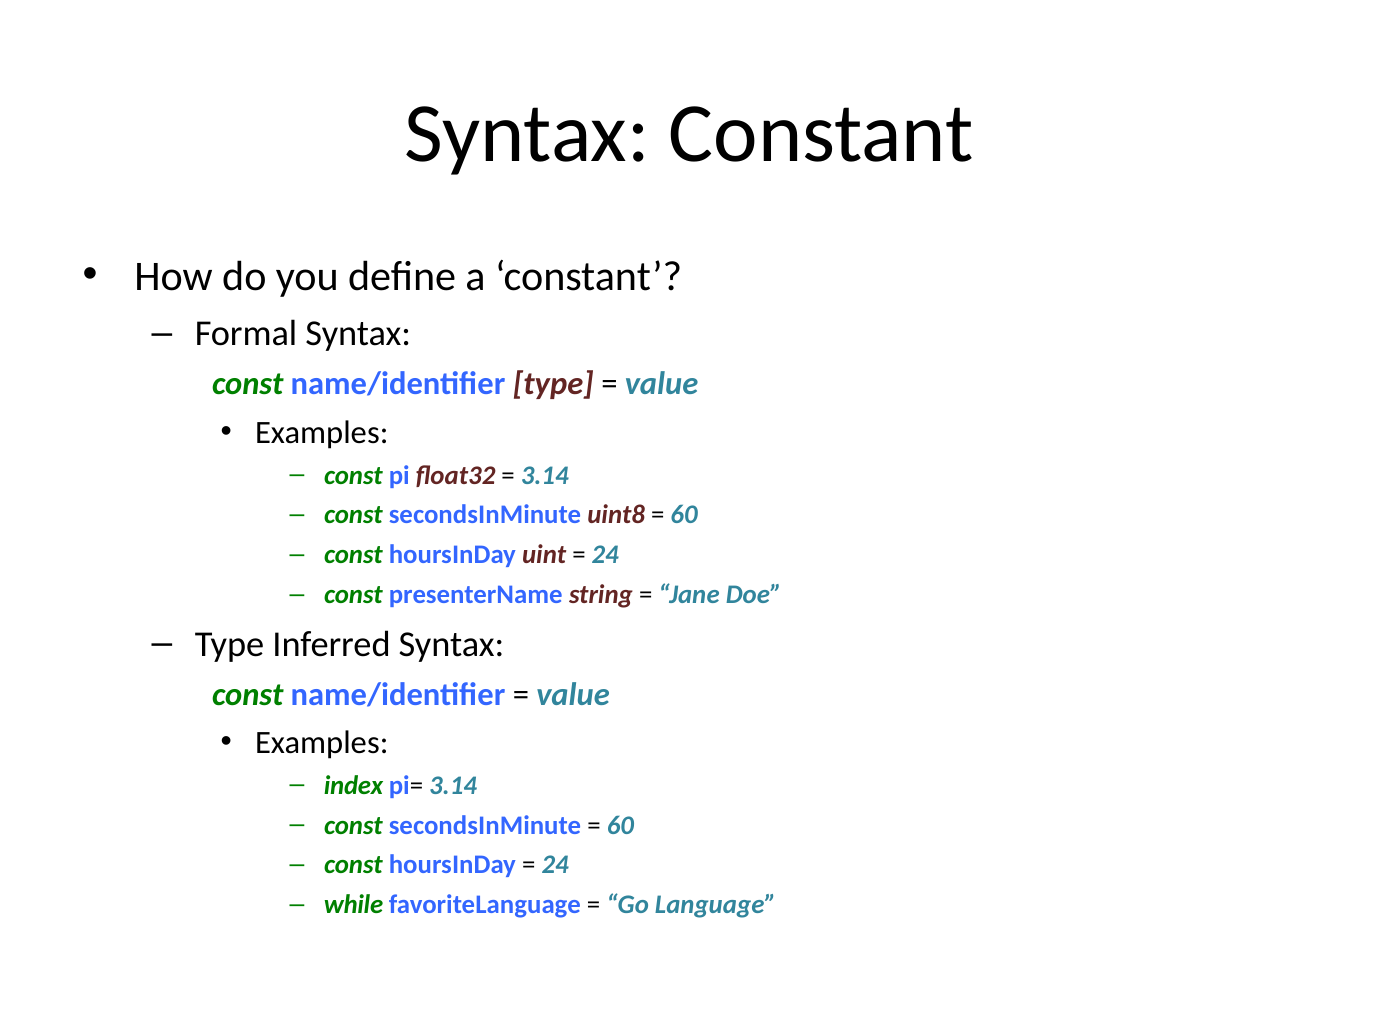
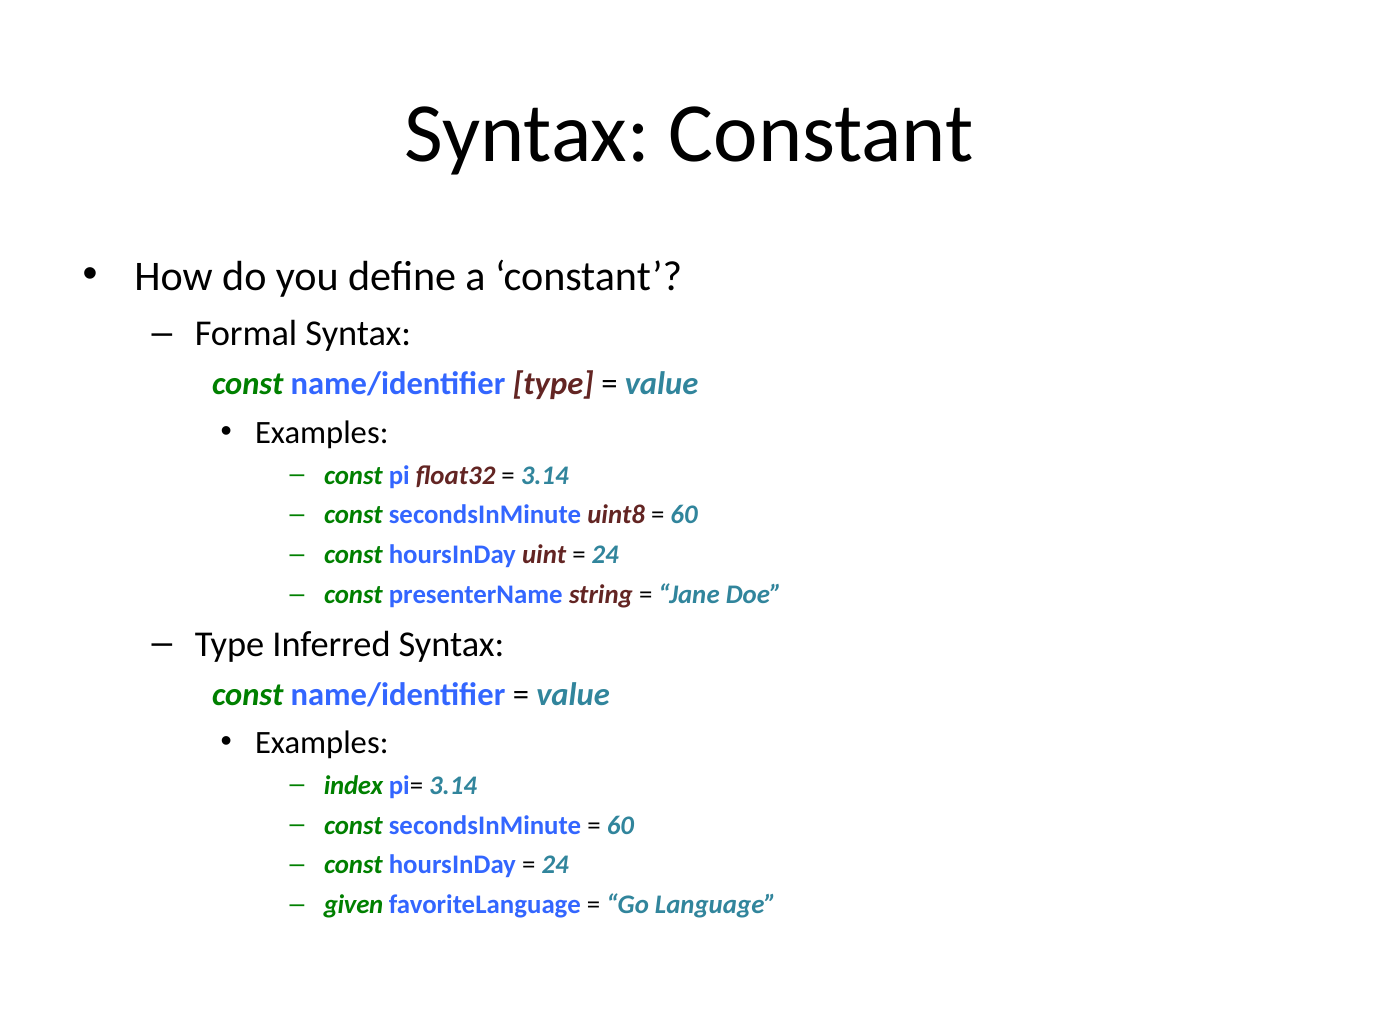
while: while -> given
